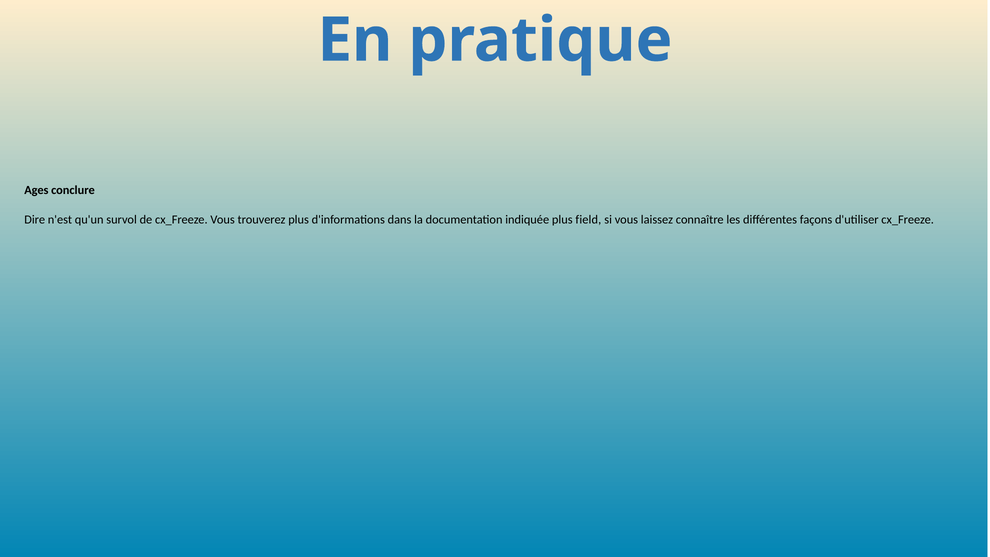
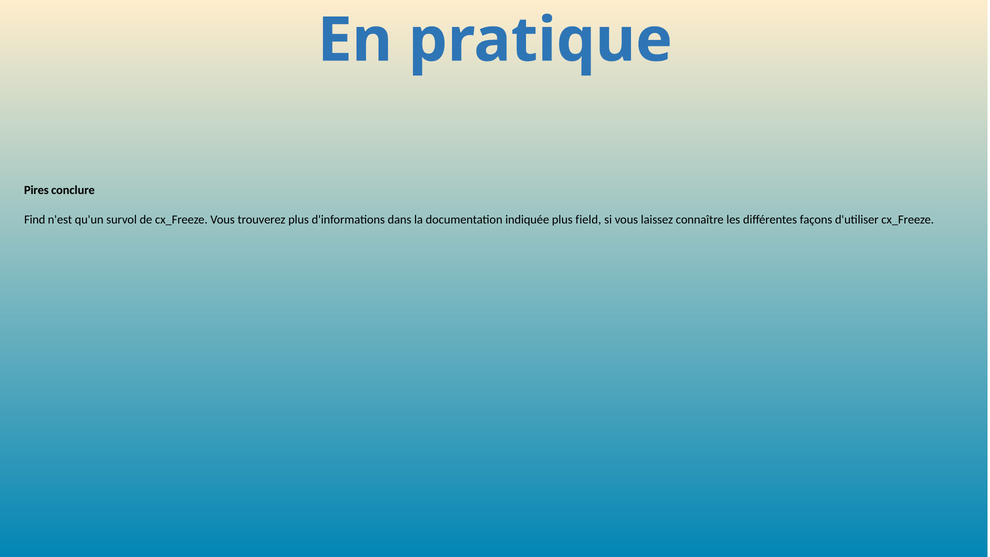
Ages: Ages -> Pires
Dire: Dire -> Find
